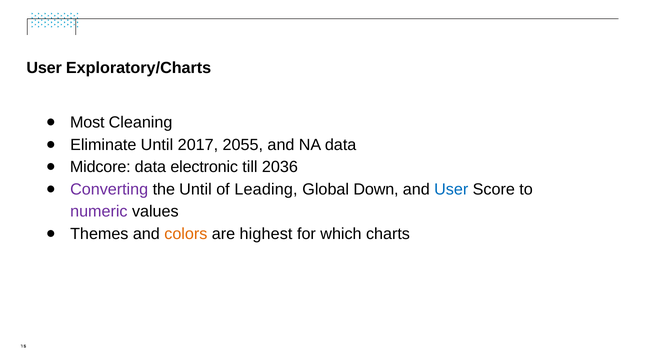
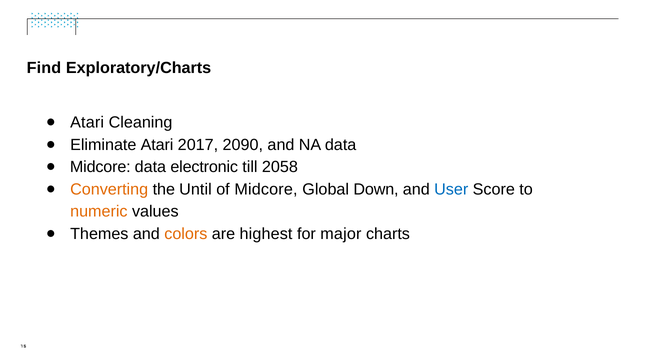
User at (44, 68): User -> Find
Most at (87, 123): Most -> Atari
Eliminate Until: Until -> Atari
2055: 2055 -> 2090
2036: 2036 -> 2058
Converting colour: purple -> orange
of Leading: Leading -> Midcore
numeric colour: purple -> orange
which: which -> major
